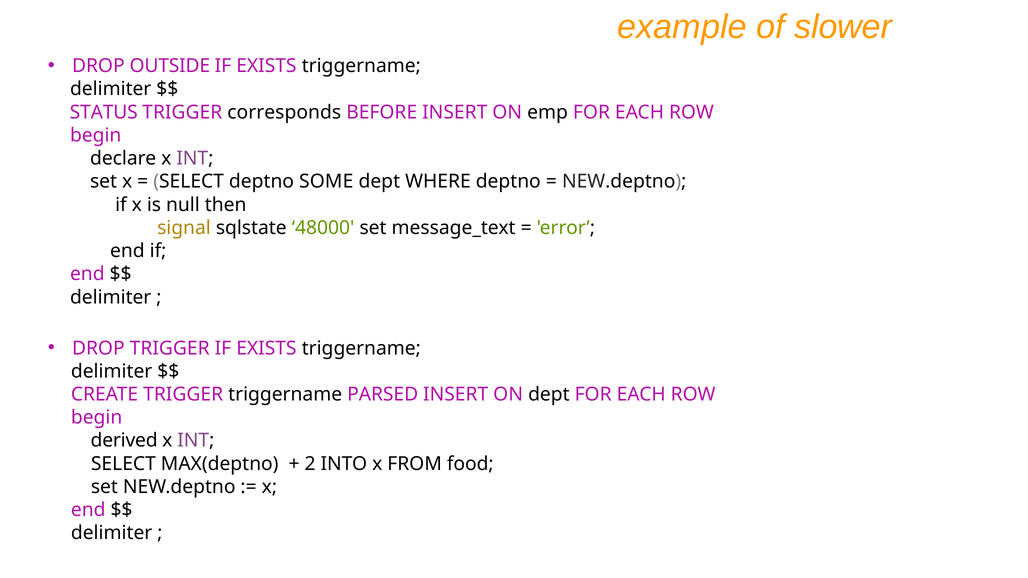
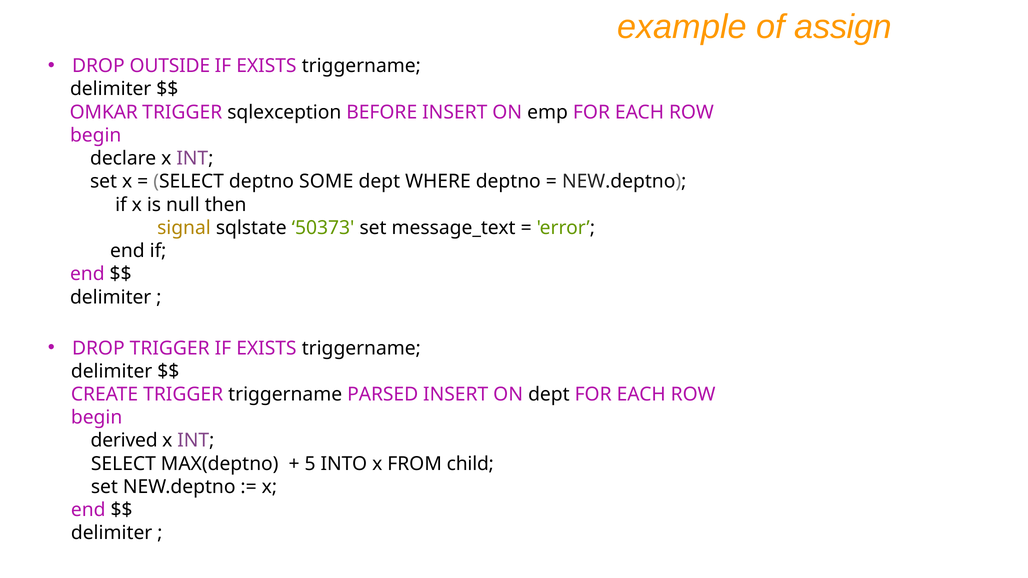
slower: slower -> assign
STATUS: STATUS -> OMKAR
corresponds: corresponds -> sqlexception
48000: 48000 -> 50373
2: 2 -> 5
food: food -> child
